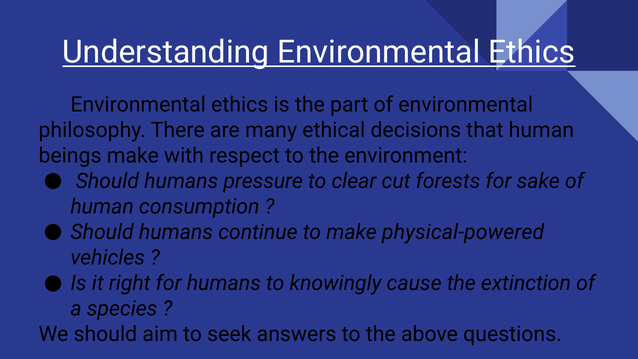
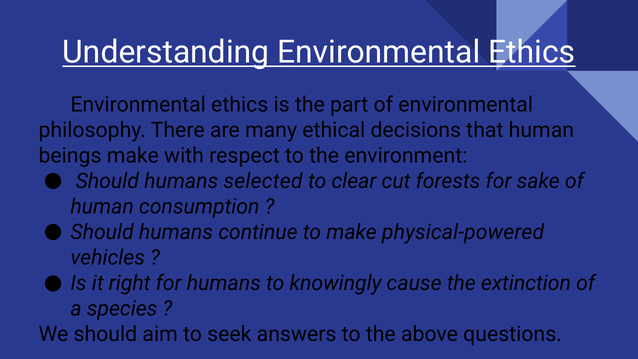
pressure: pressure -> selected
